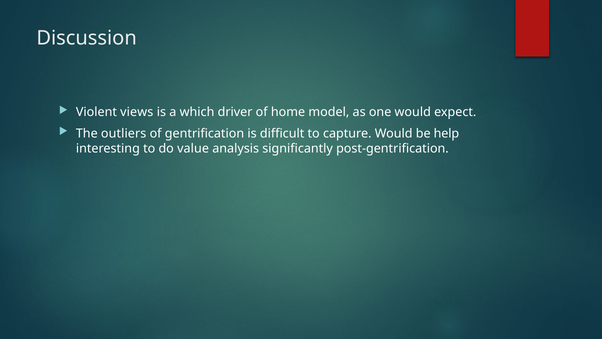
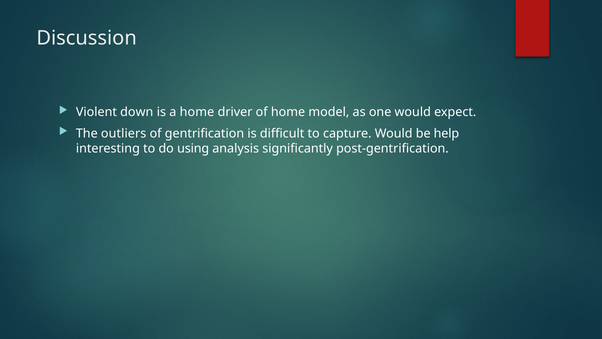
views: views -> down
a which: which -> home
value: value -> using
